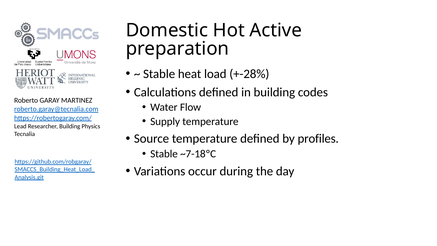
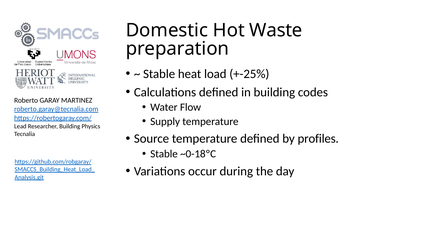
Active: Active -> Waste
+-28%: +-28% -> +-25%
~7-18ºC: ~7-18ºC -> ~0-18ºC
